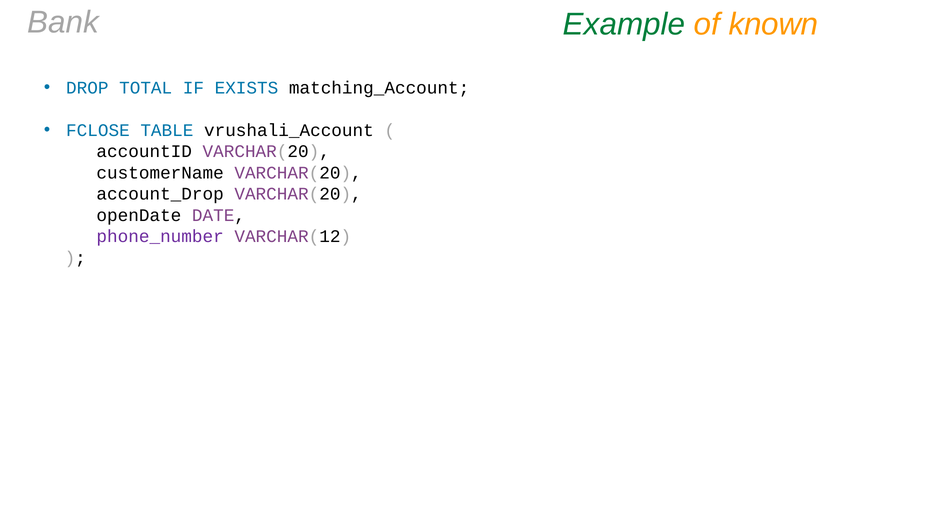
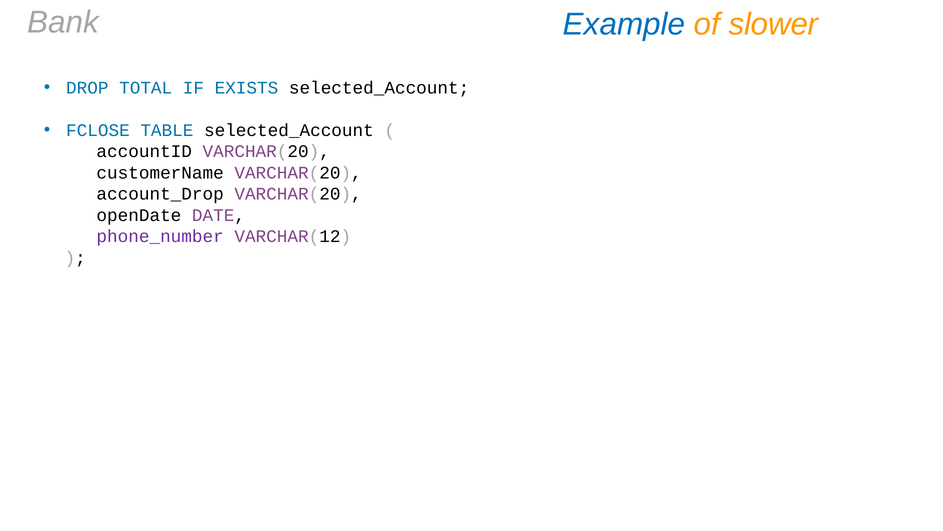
Example colour: green -> blue
known: known -> slower
EXISTS matching_Account: matching_Account -> selected_Account
TABLE vrushali_Account: vrushali_Account -> selected_Account
